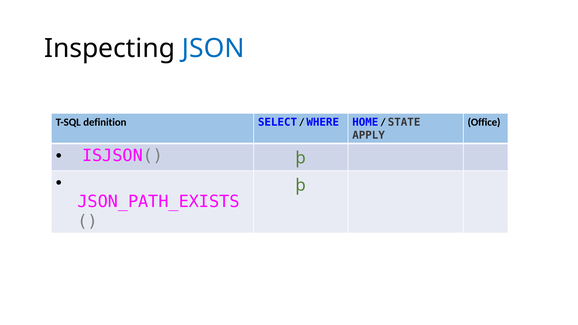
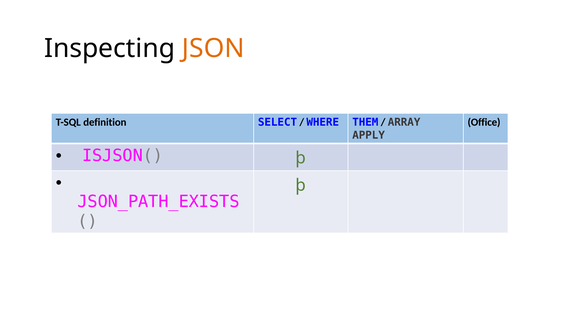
JSON colour: blue -> orange
HOME: HOME -> THEM
STATE: STATE -> ARRAY
